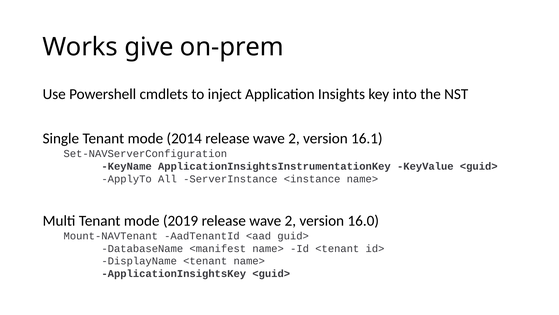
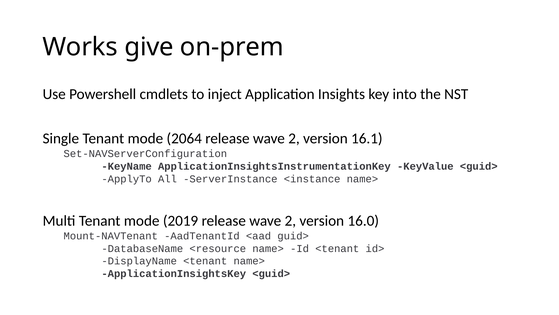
2014: 2014 -> 2064
<manifest: <manifest -> <resource
